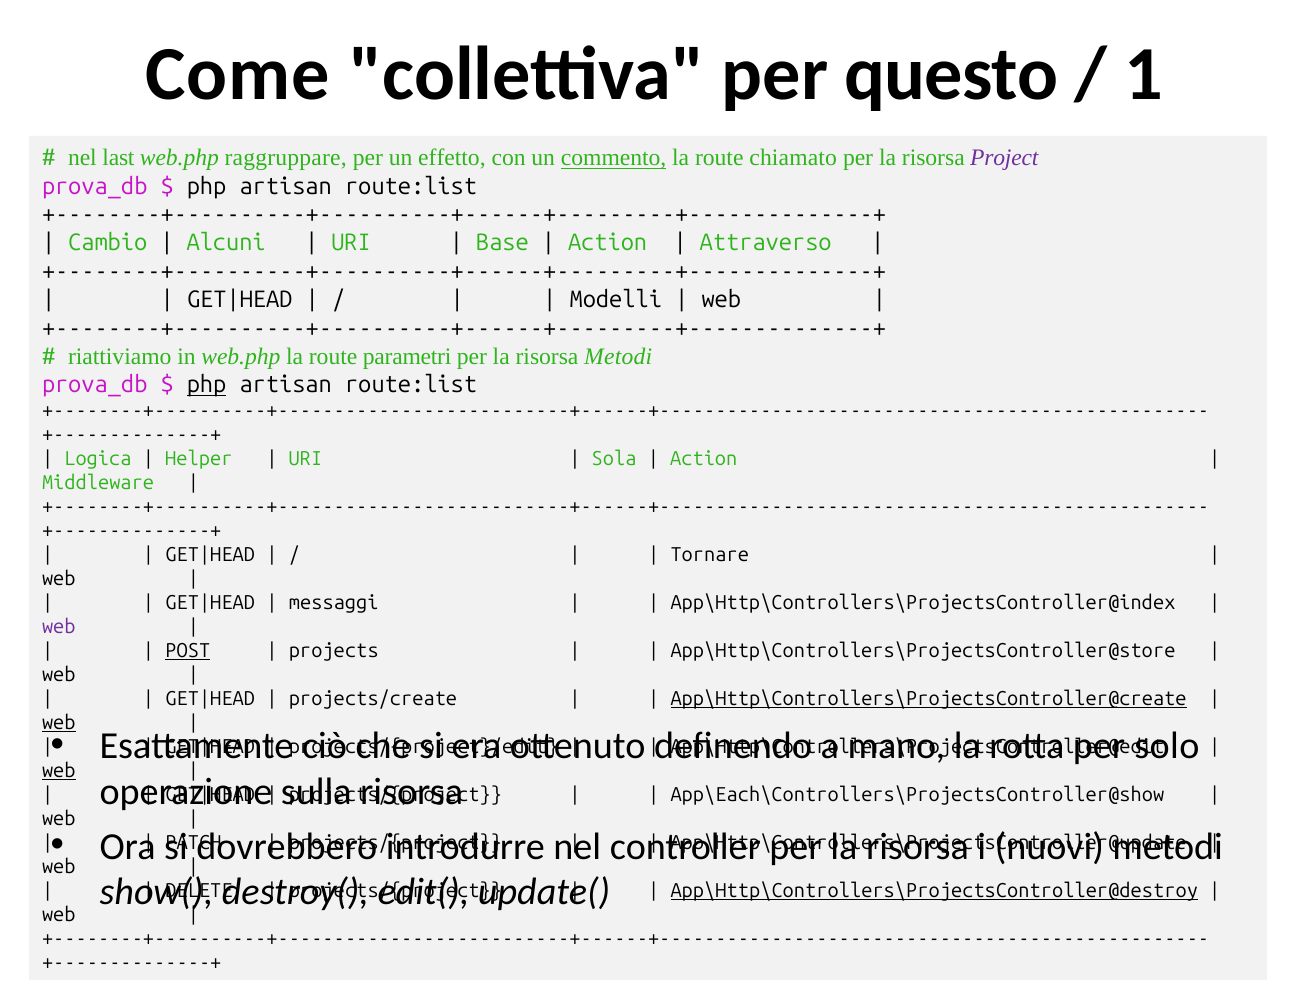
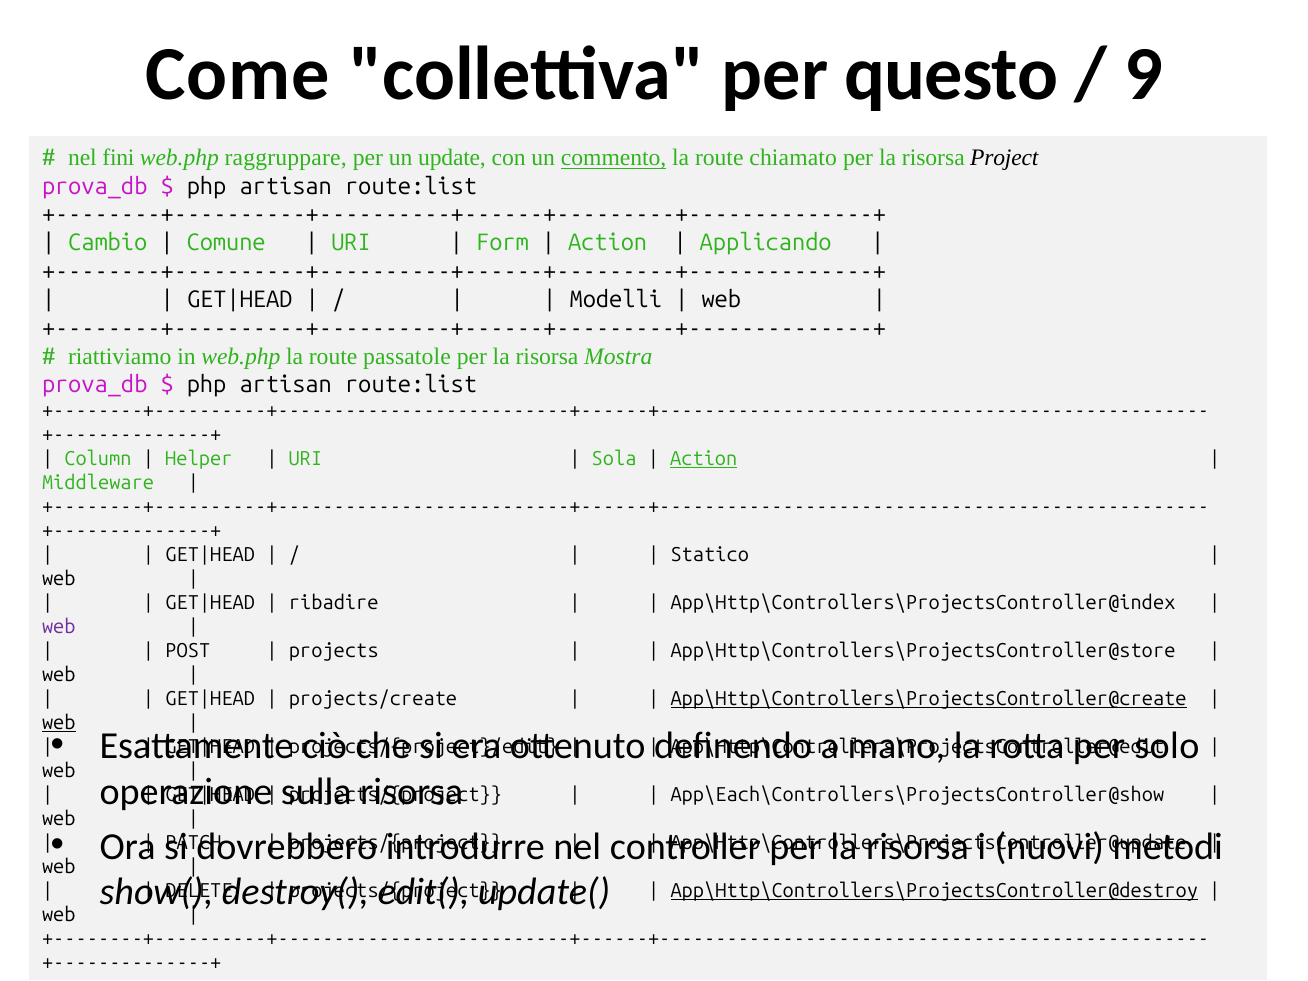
1: 1 -> 9
last: last -> fini
effetto: effetto -> update
Project colour: purple -> black
Alcuni: Alcuni -> Comune
Base at (502, 243): Base -> Form
Attraverso: Attraverso -> Applicando
parametri: parametri -> passatole
risorsa Metodi: Metodi -> Mostra
php at (207, 385) underline: present -> none
Logica: Logica -> Column
Action at (704, 459) underline: none -> present
Tornare: Tornare -> Statico
messaggi: messaggi -> ribadire
POST underline: present -> none
web at (59, 771) underline: present -> none
